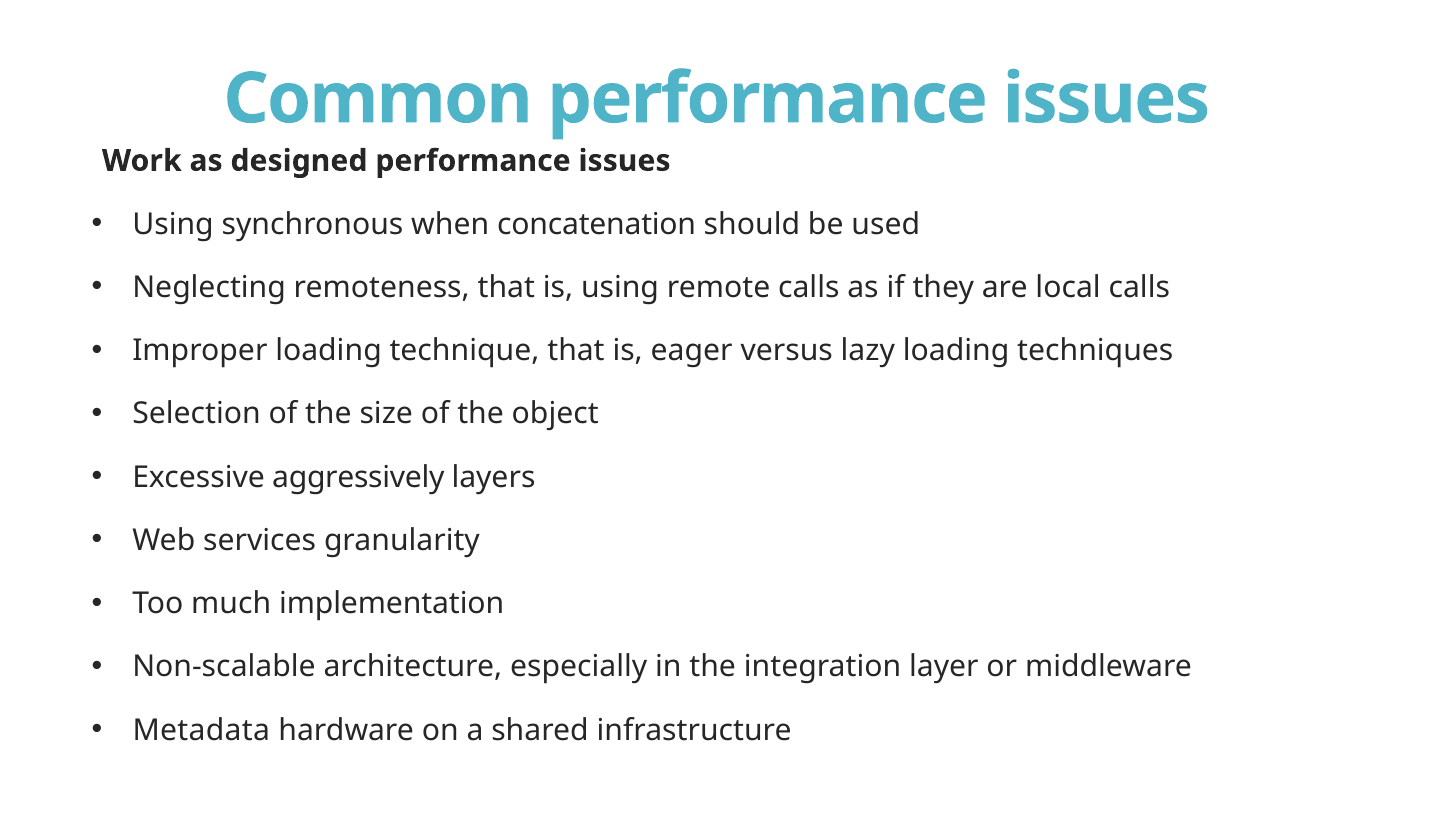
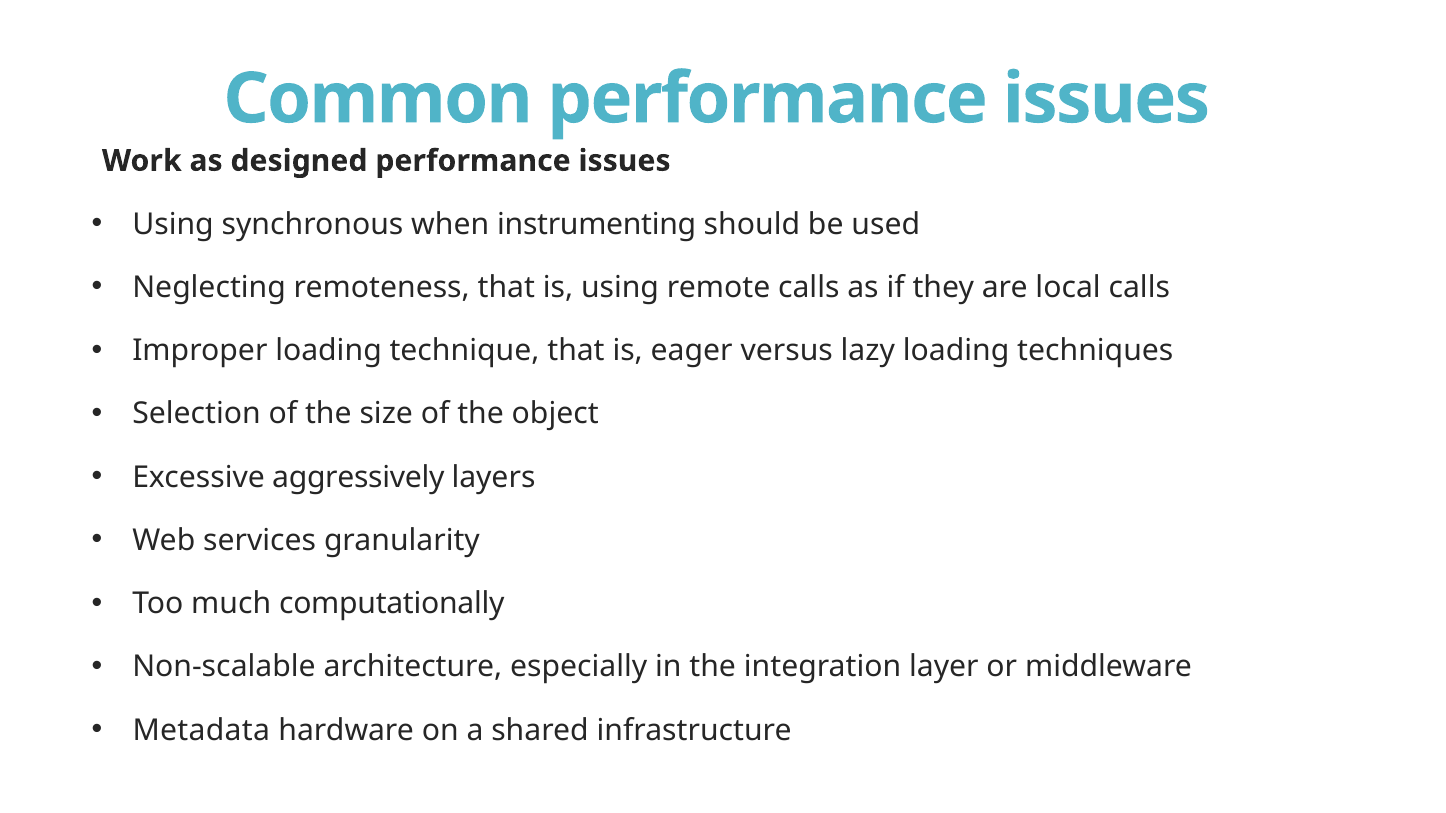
concatenation: concatenation -> instrumenting
implementation: implementation -> computationally
